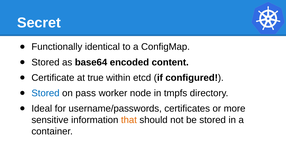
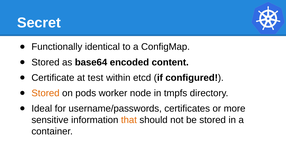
true: true -> test
Stored at (46, 93) colour: blue -> orange
pass: pass -> pods
